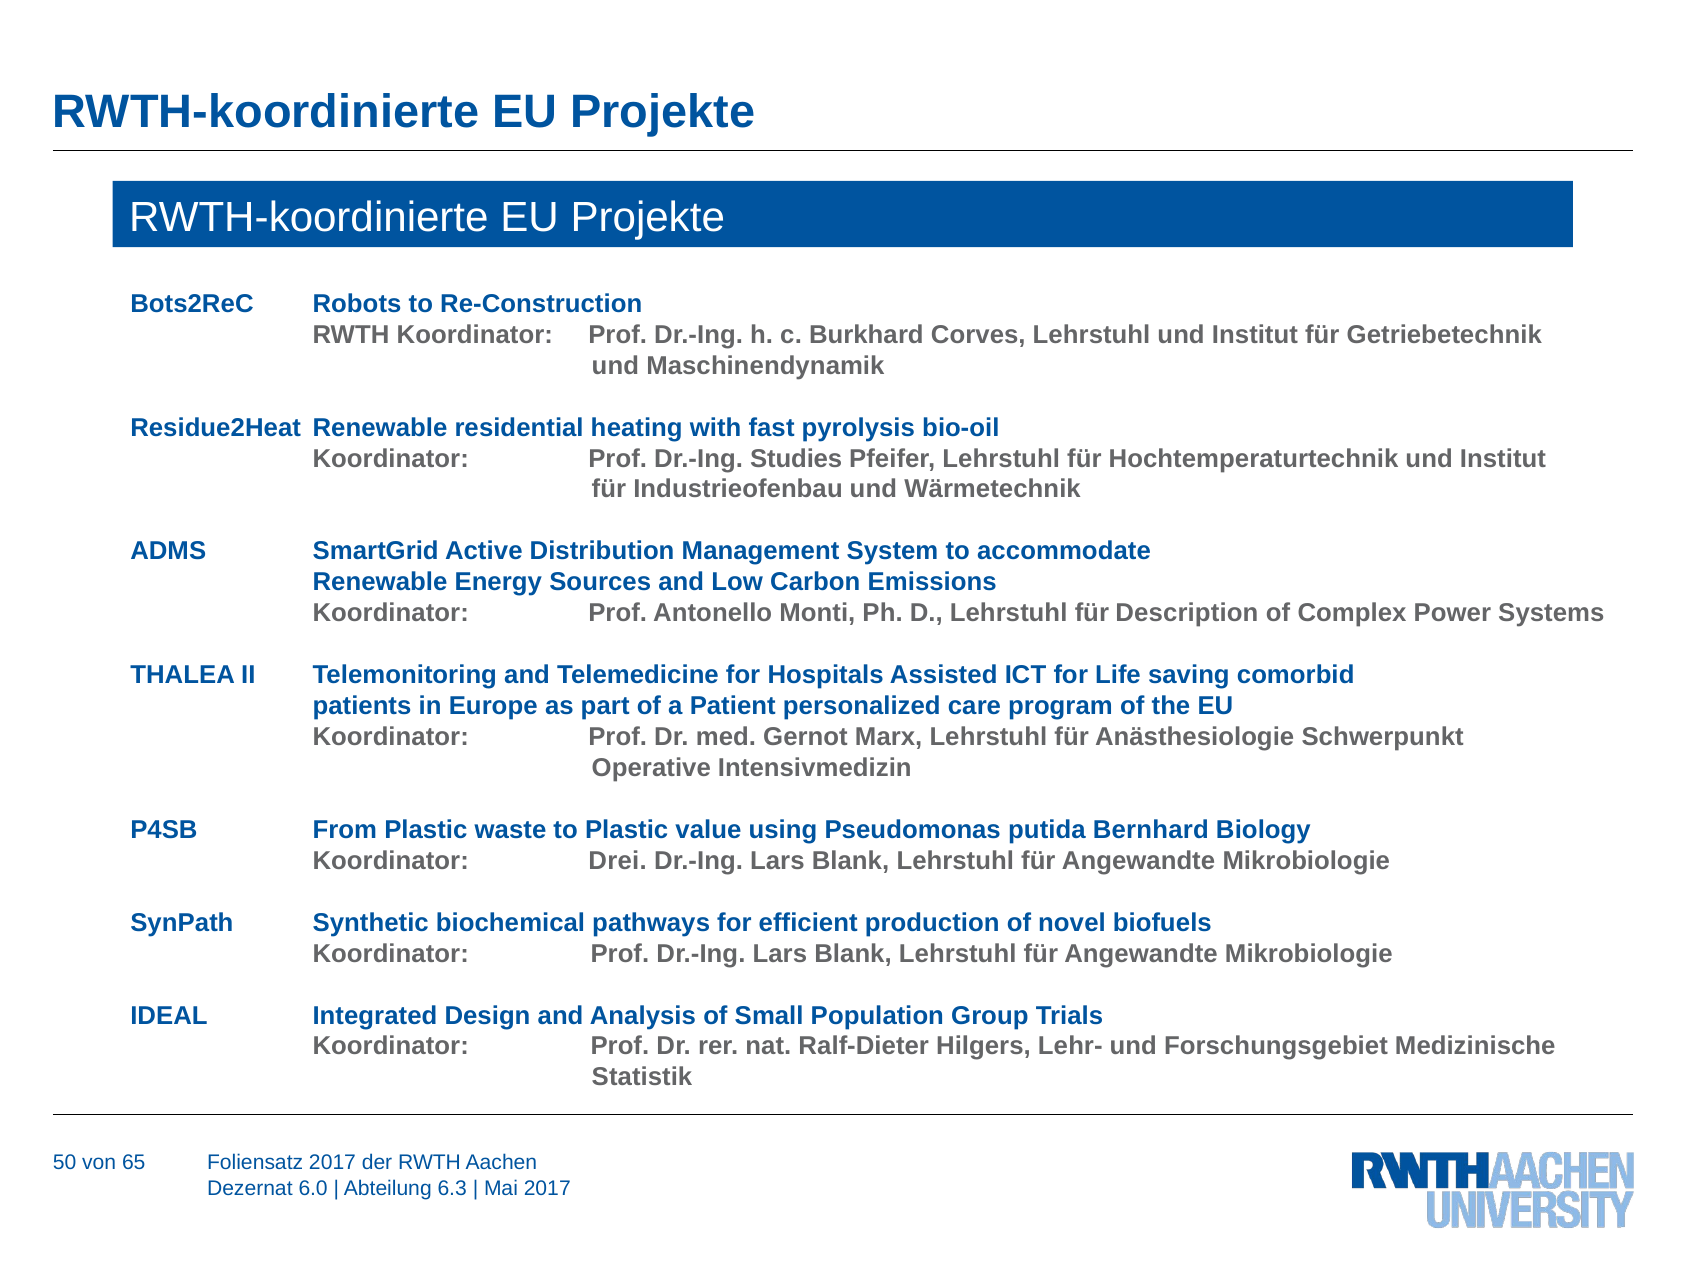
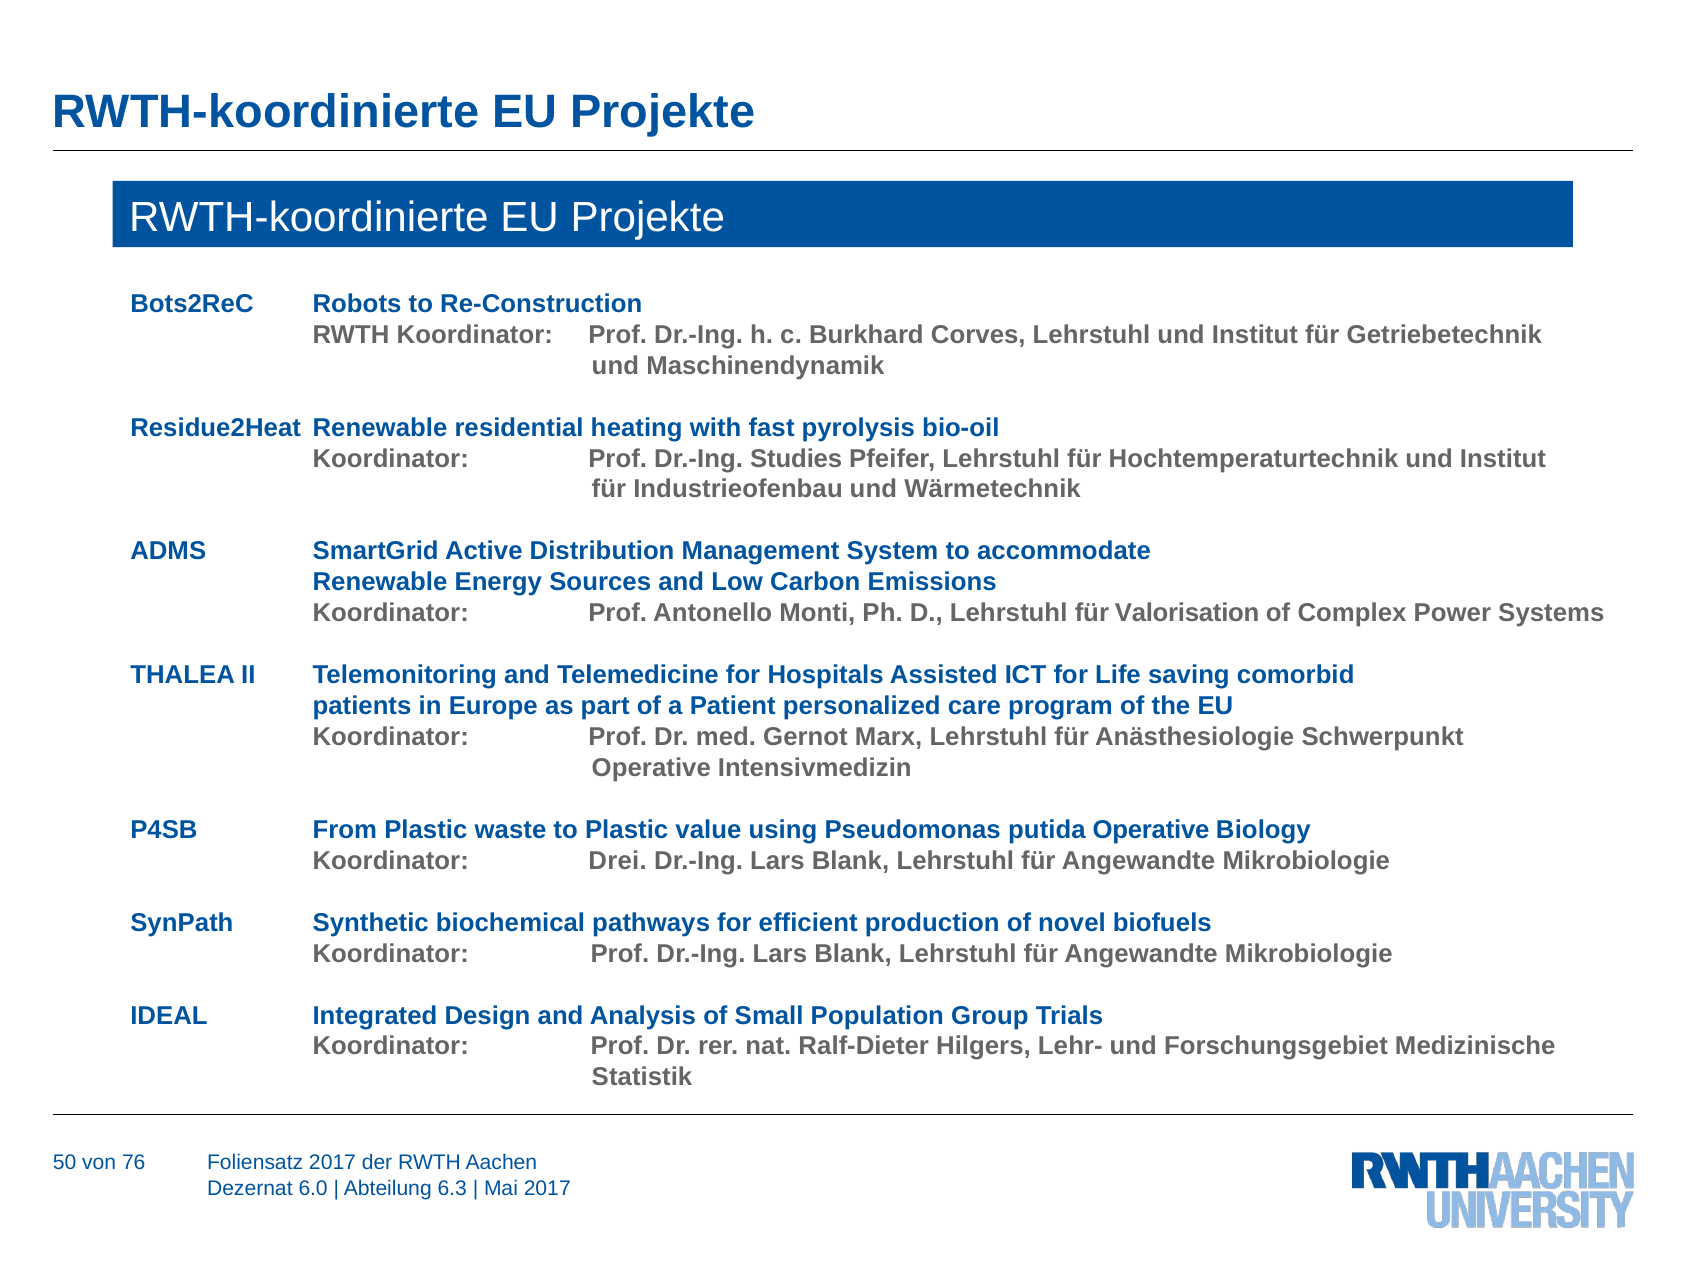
Description: Description -> Valorisation
putida Bernhard: Bernhard -> Operative
65: 65 -> 76
